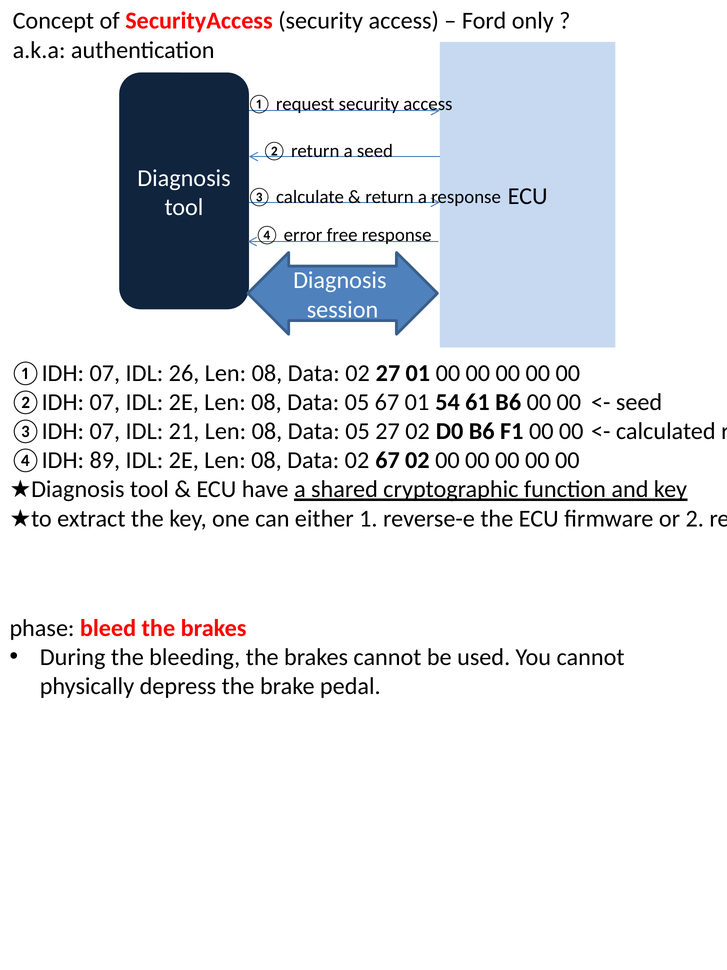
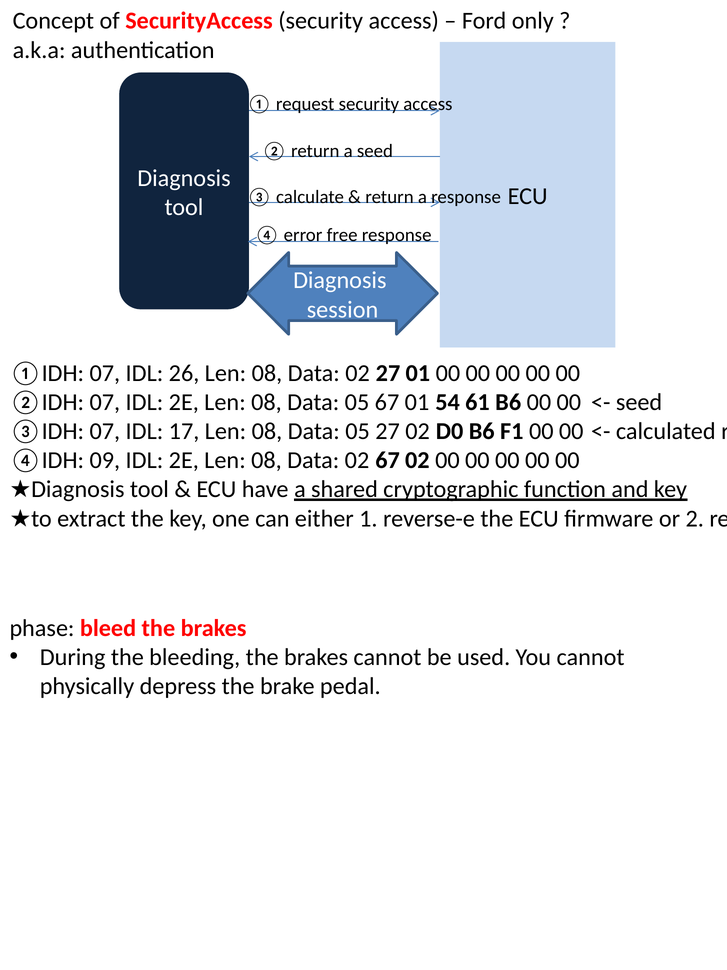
21: 21 -> 17
89: 89 -> 09
